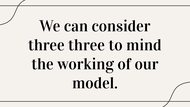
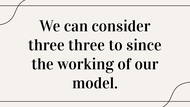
mind: mind -> since
